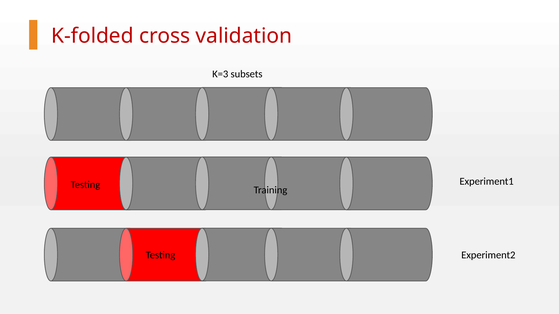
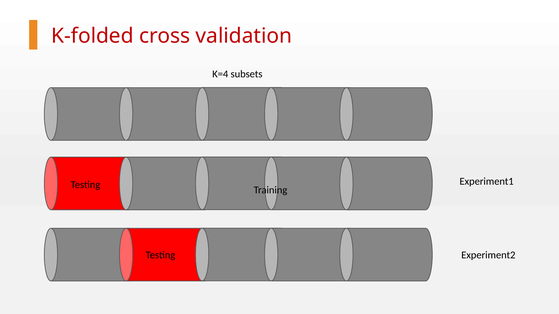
K=3: K=3 -> K=4
